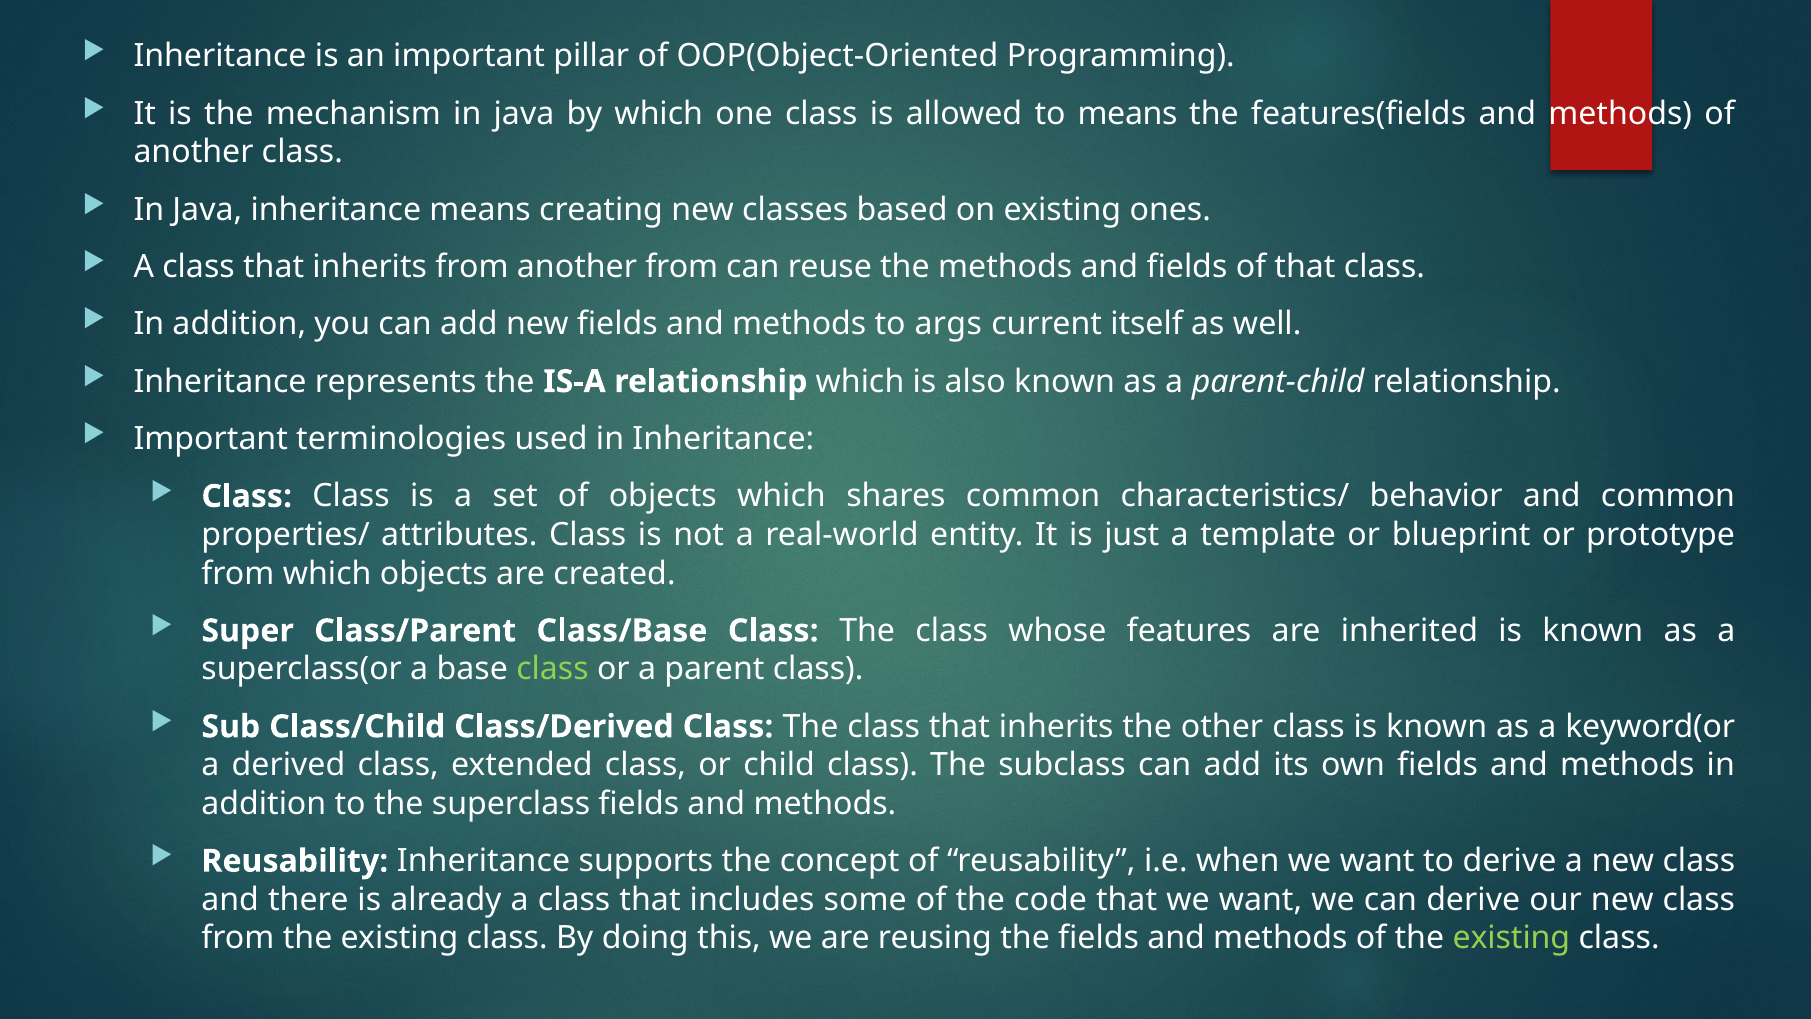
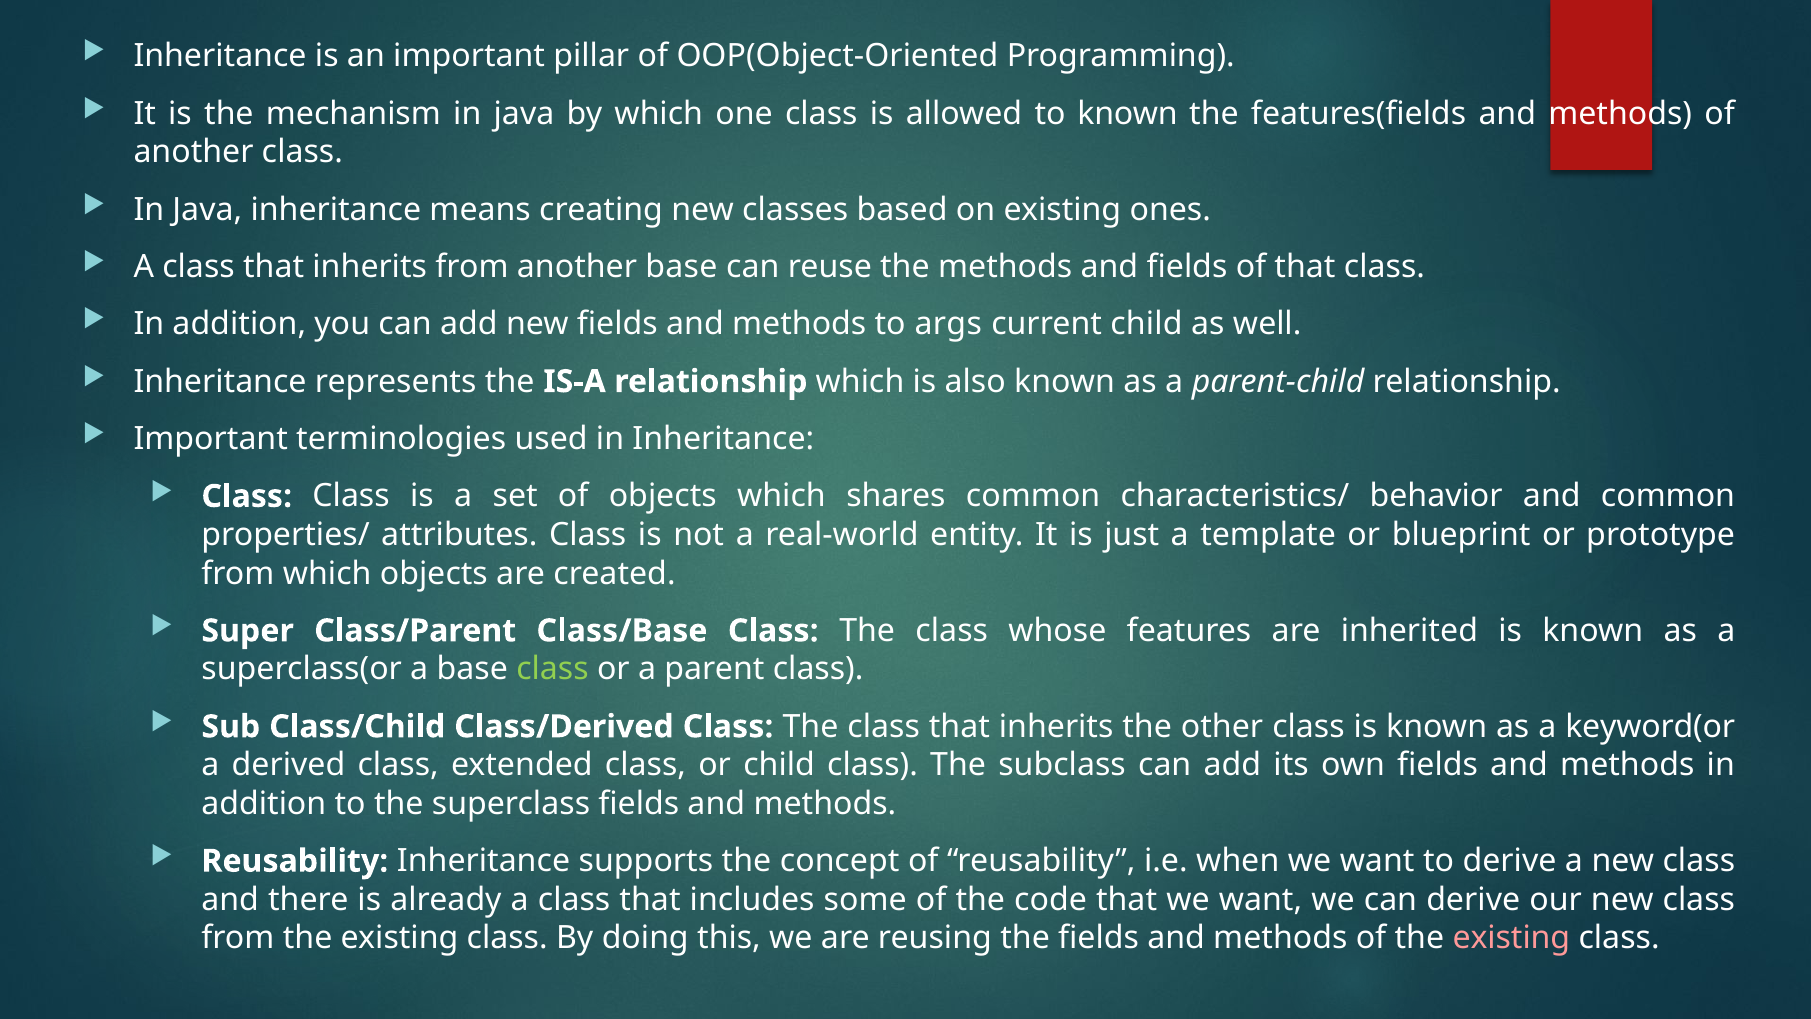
to means: means -> known
another from: from -> base
current itself: itself -> child
existing at (1511, 938) colour: light green -> pink
